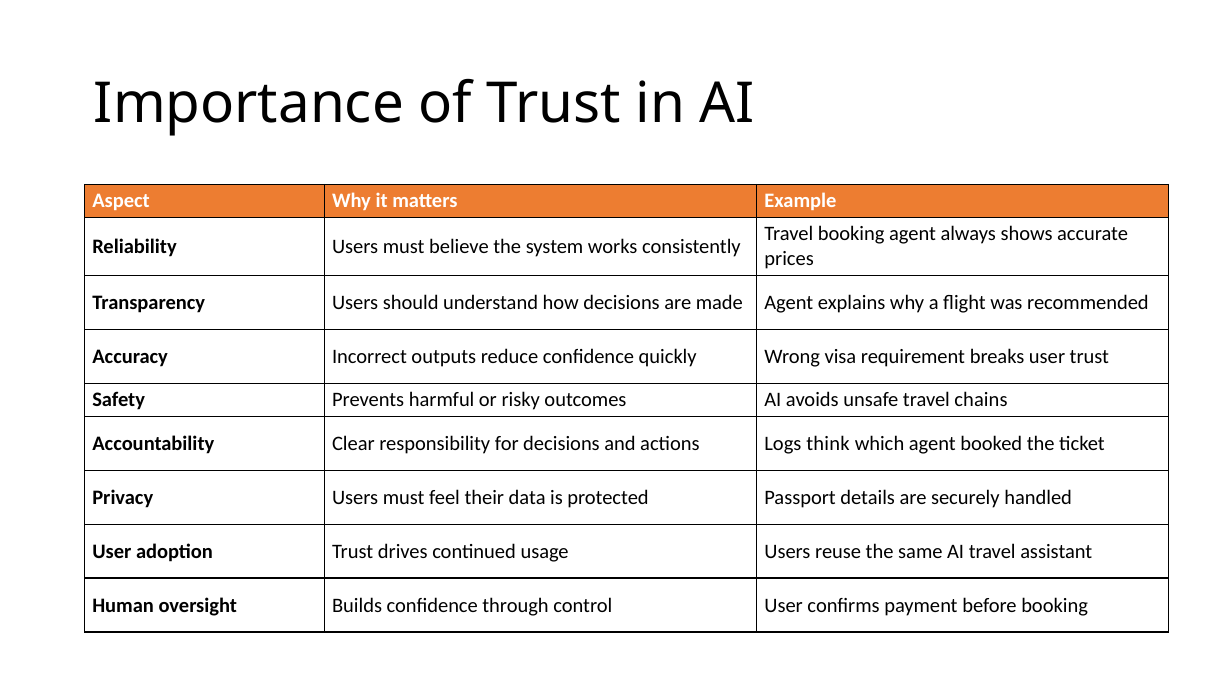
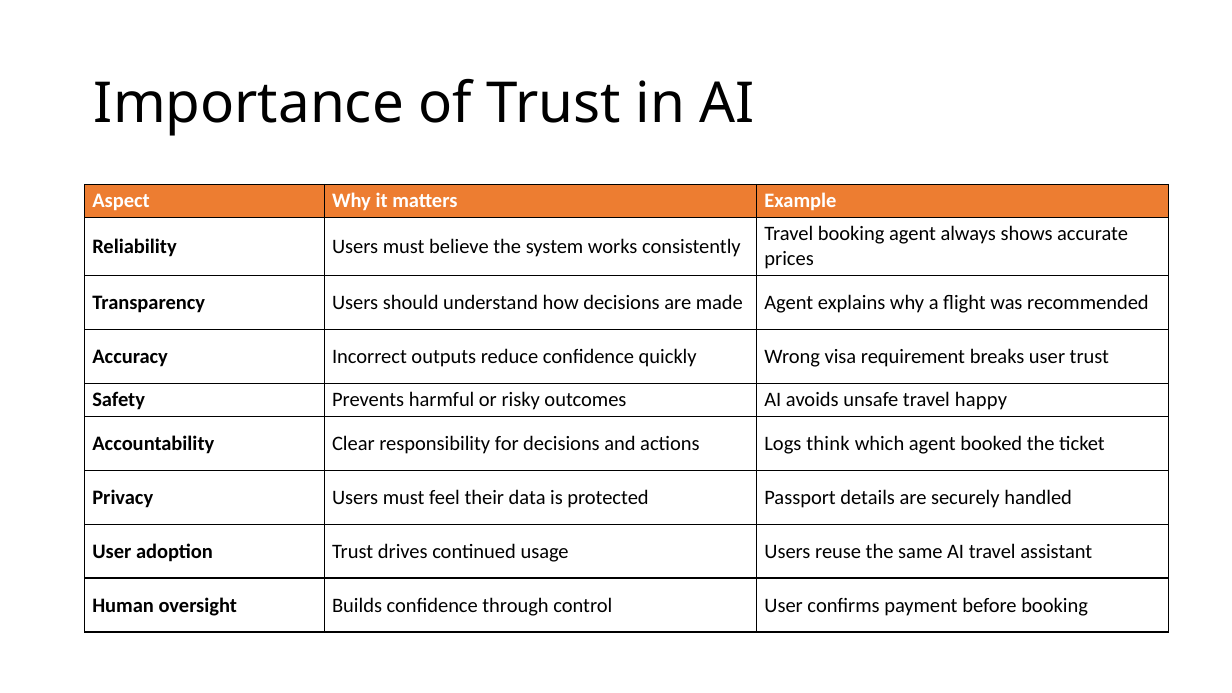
chains: chains -> happy
